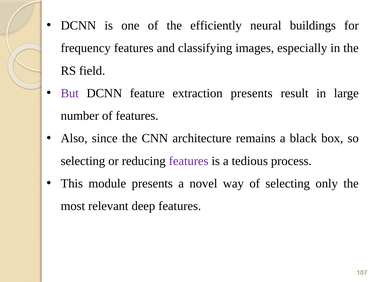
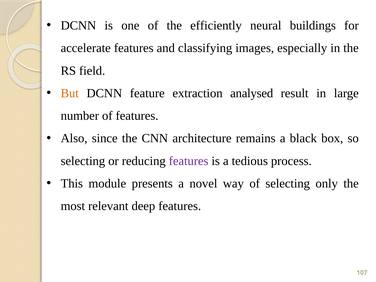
frequency: frequency -> accelerate
But colour: purple -> orange
extraction presents: presents -> analysed
